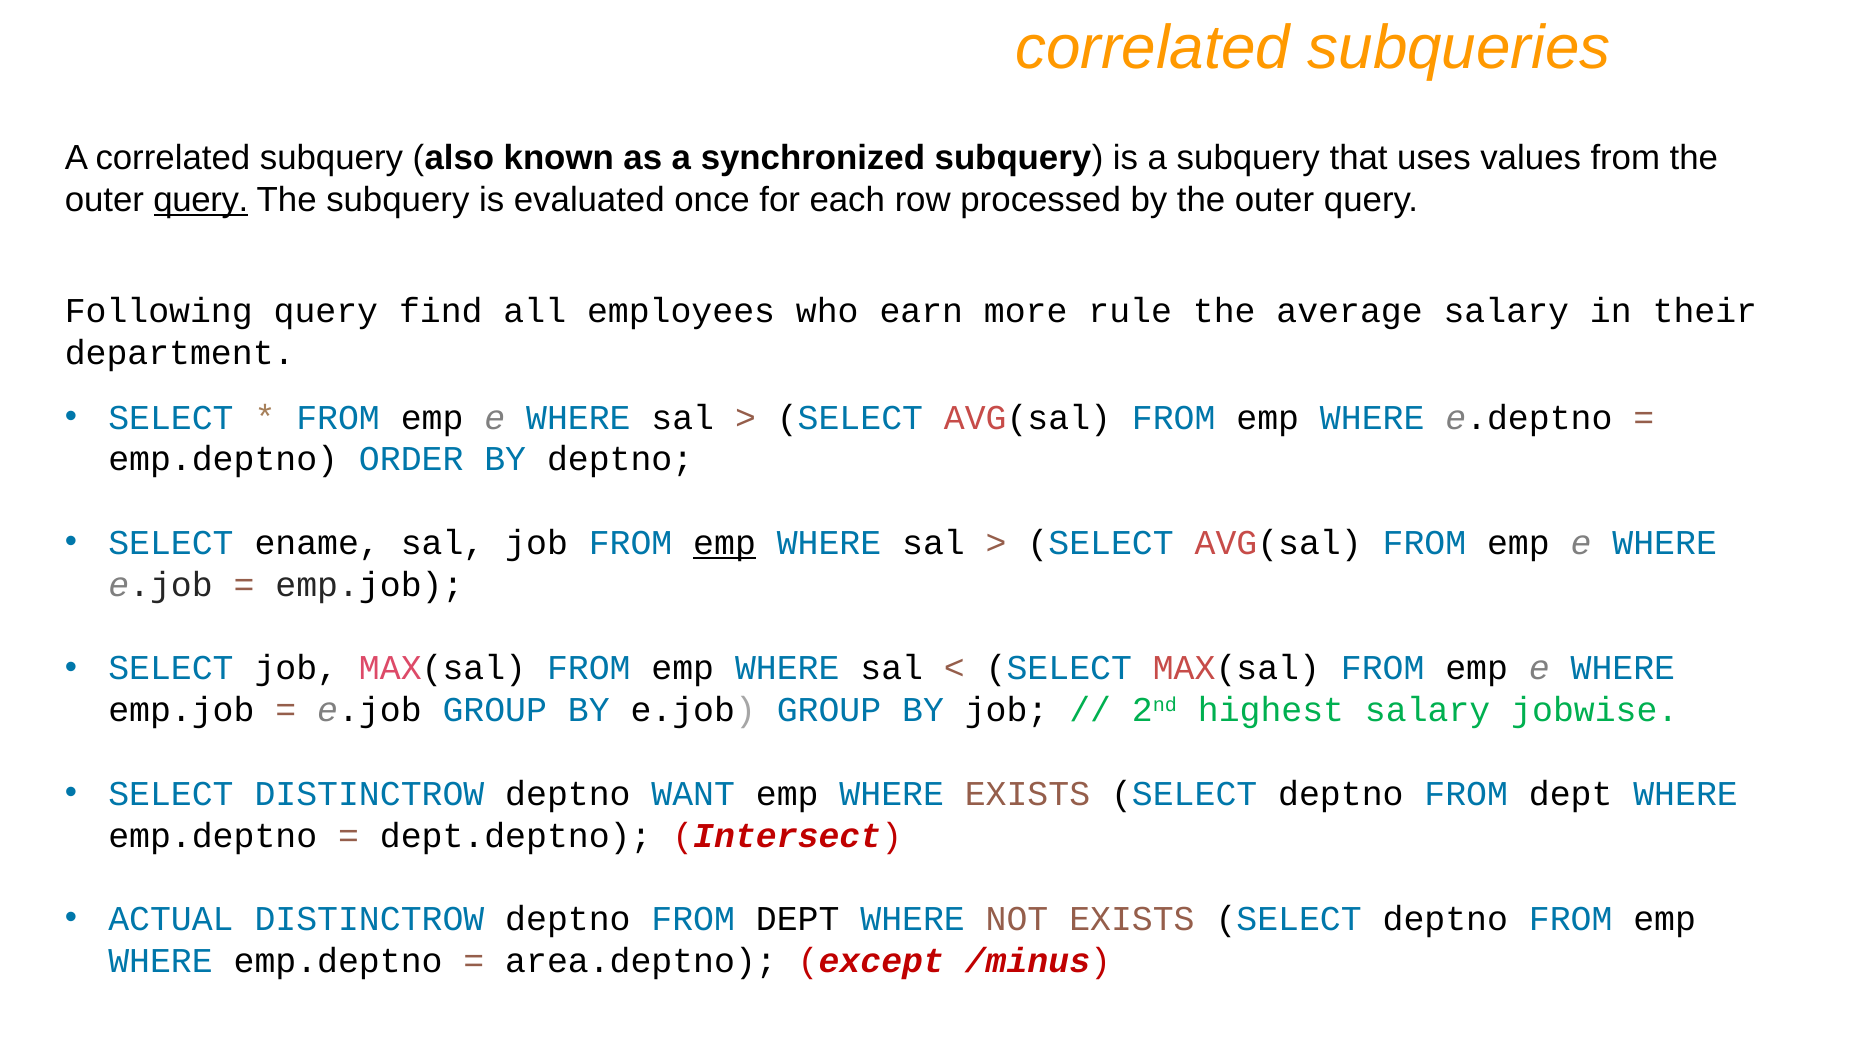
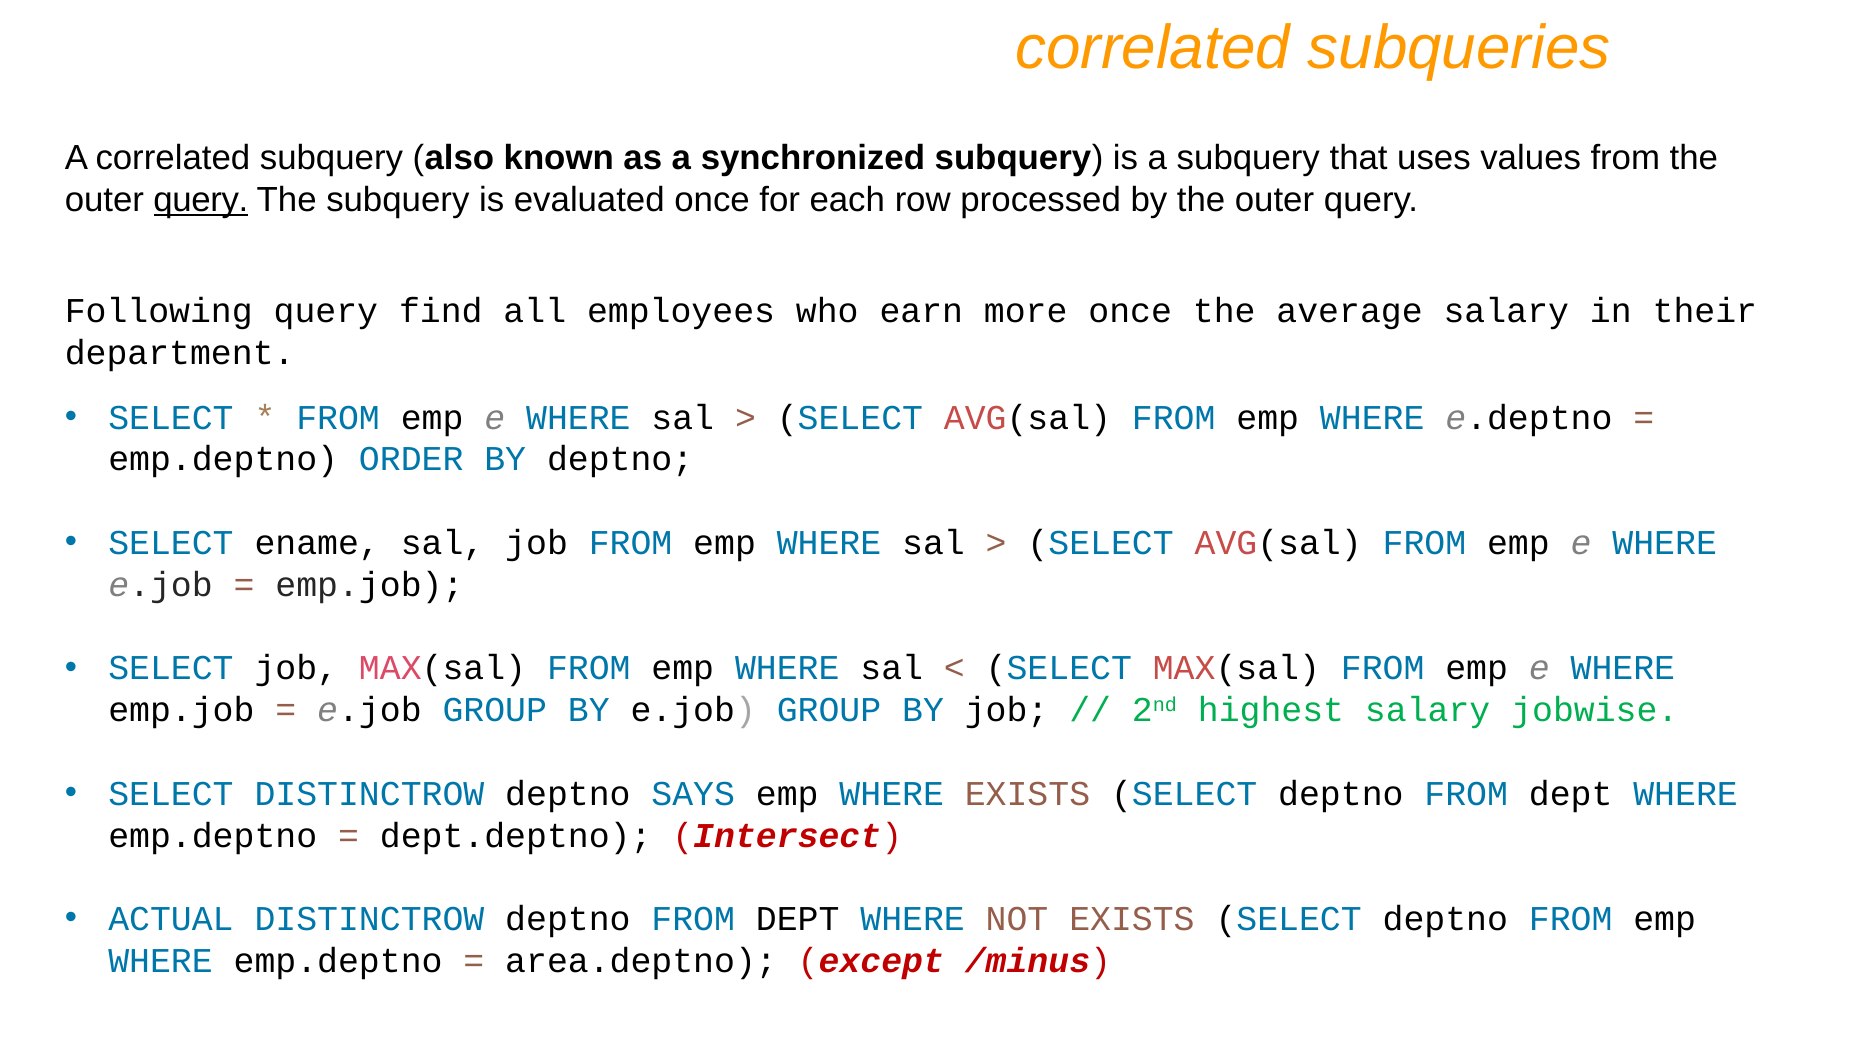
more rule: rule -> once
emp at (725, 543) underline: present -> none
WANT: WANT -> SAYS
